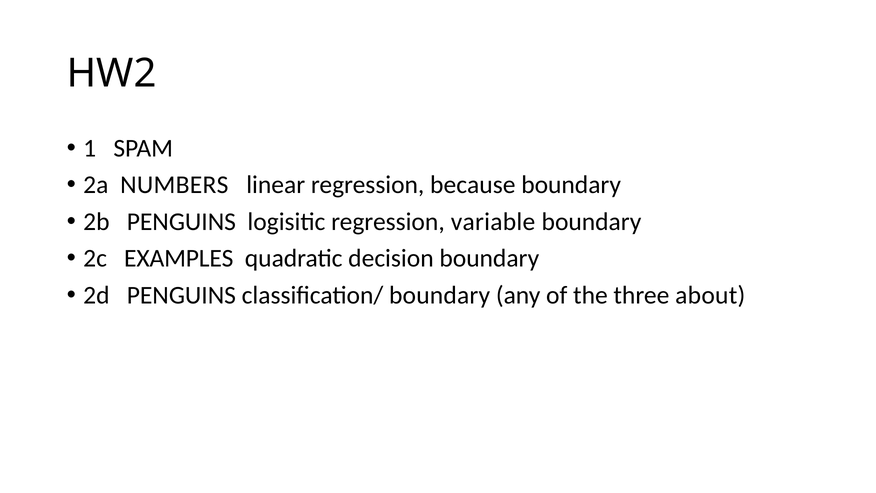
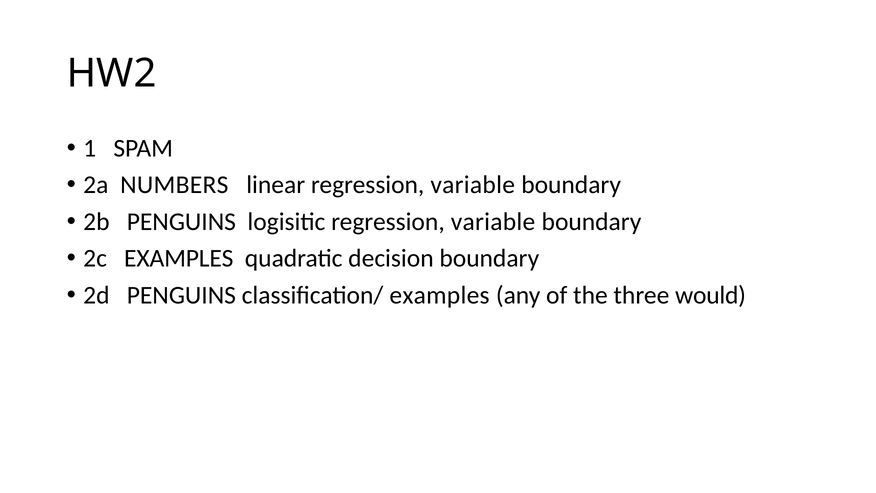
linear regression because: because -> variable
classification/ boundary: boundary -> examples
about: about -> would
